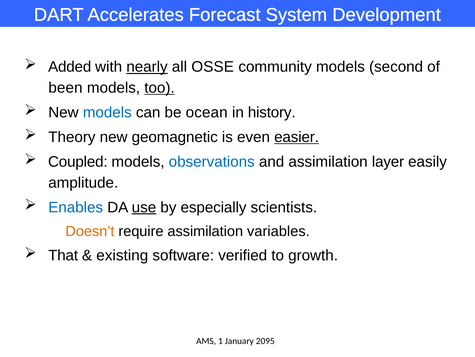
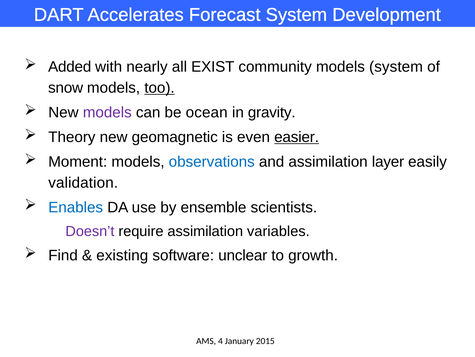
nearly underline: present -> none
OSSE: OSSE -> EXIST
models second: second -> system
been: been -> snow
models at (107, 112) colour: blue -> purple
history: history -> gravity
Coupled: Coupled -> Moment
amplitude: amplitude -> validation
use underline: present -> none
especially: especially -> ensemble
Doesn’t colour: orange -> purple
That: That -> Find
verified: verified -> unclear
1: 1 -> 4
2095: 2095 -> 2015
